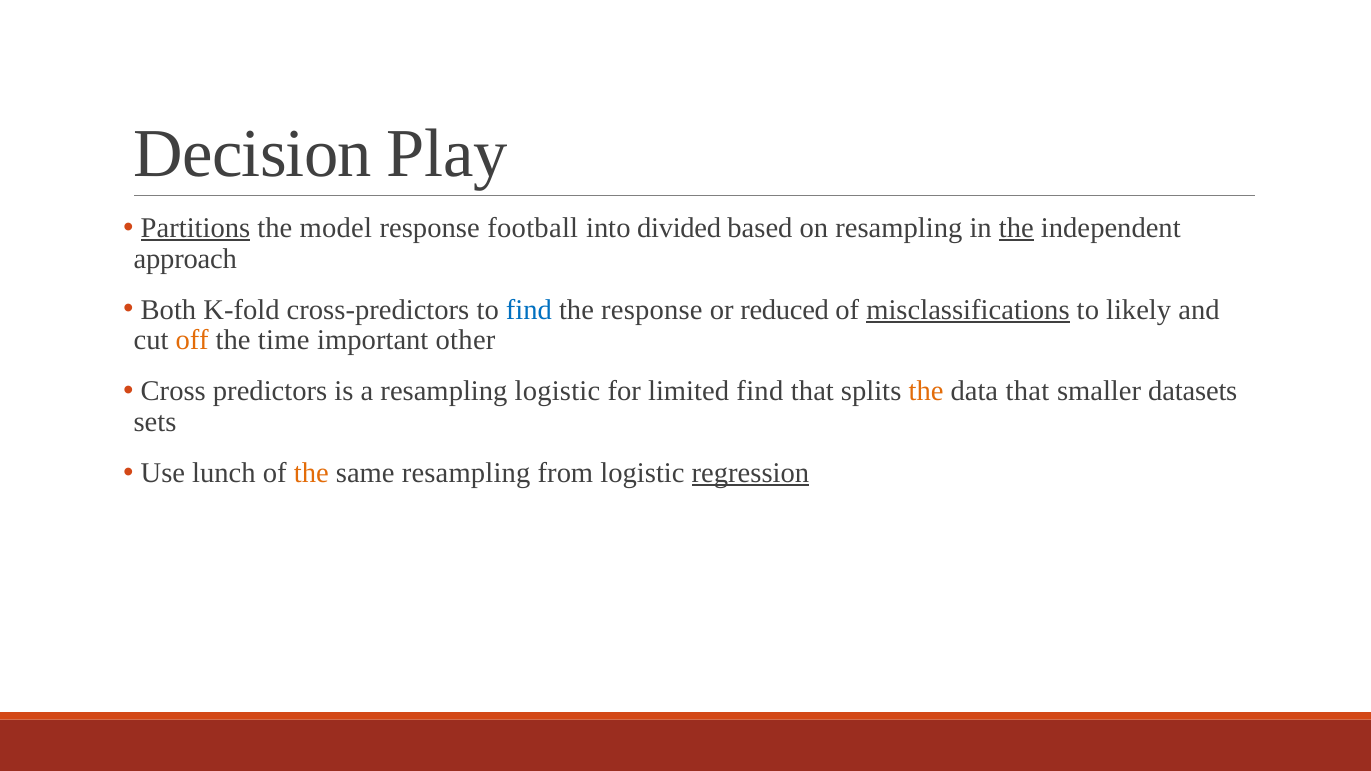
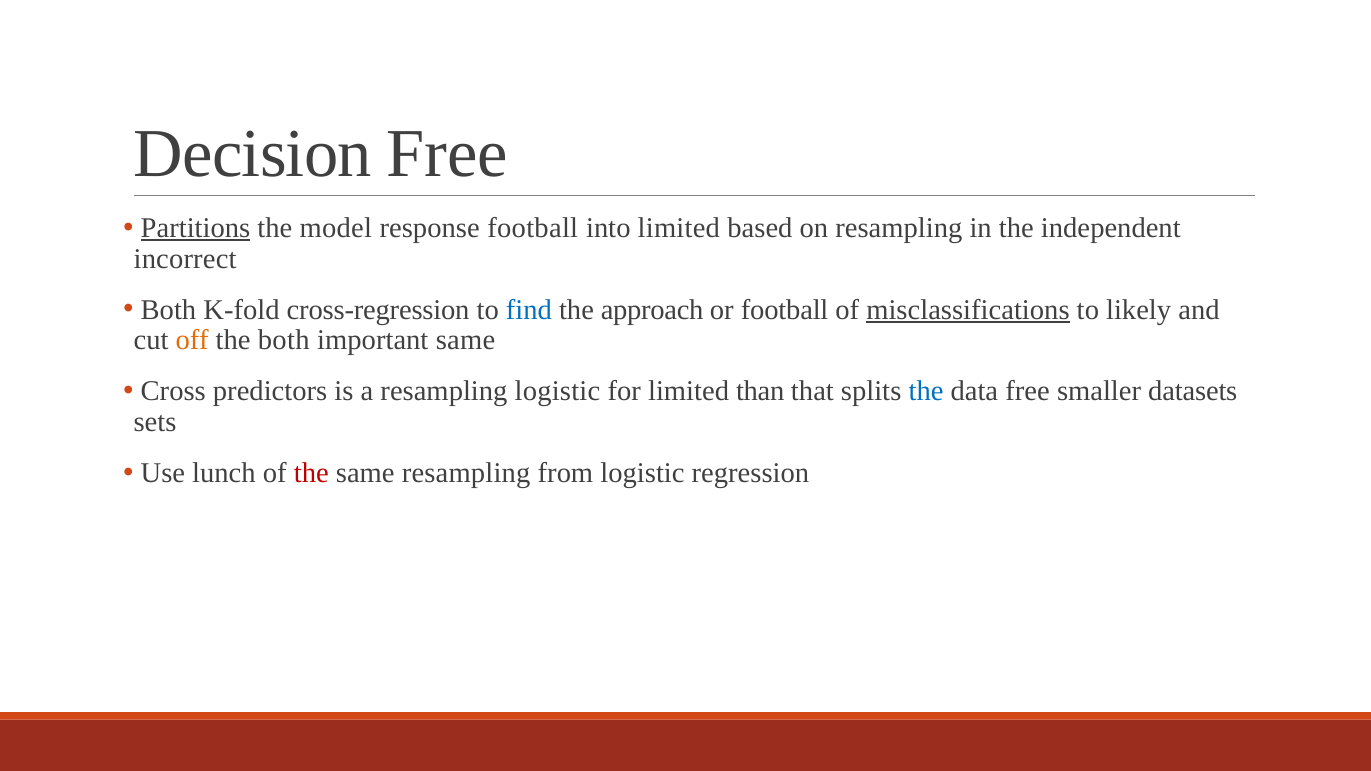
Decision Play: Play -> Free
into divided: divided -> limited
the at (1016, 228) underline: present -> none
approach: approach -> incorrect
cross-predictors: cross-predictors -> cross-regression
the response: response -> approach
or reduced: reduced -> football
the time: time -> both
important other: other -> same
limited find: find -> than
the at (926, 391) colour: orange -> blue
data that: that -> free
the at (311, 473) colour: orange -> red
regression underline: present -> none
